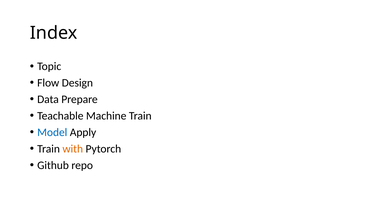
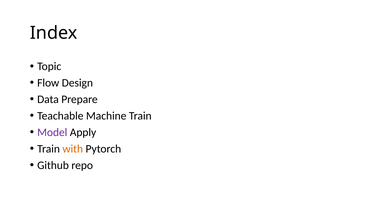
Model colour: blue -> purple
